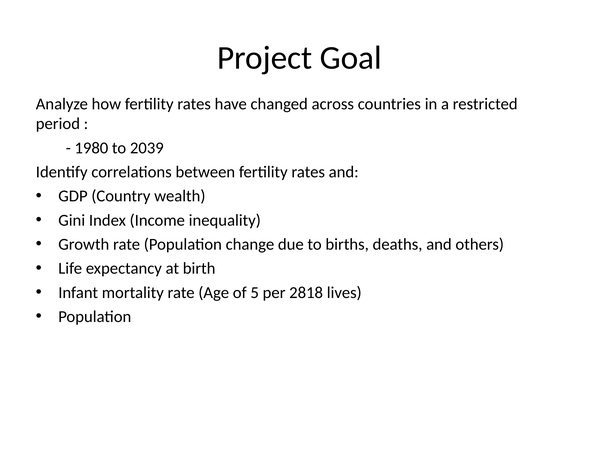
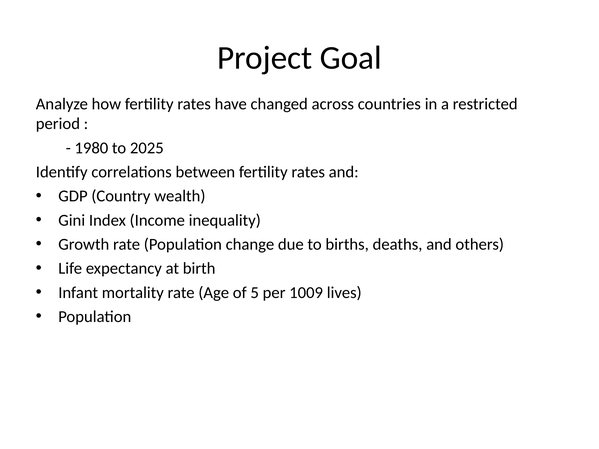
2039: 2039 -> 2025
2818: 2818 -> 1009
